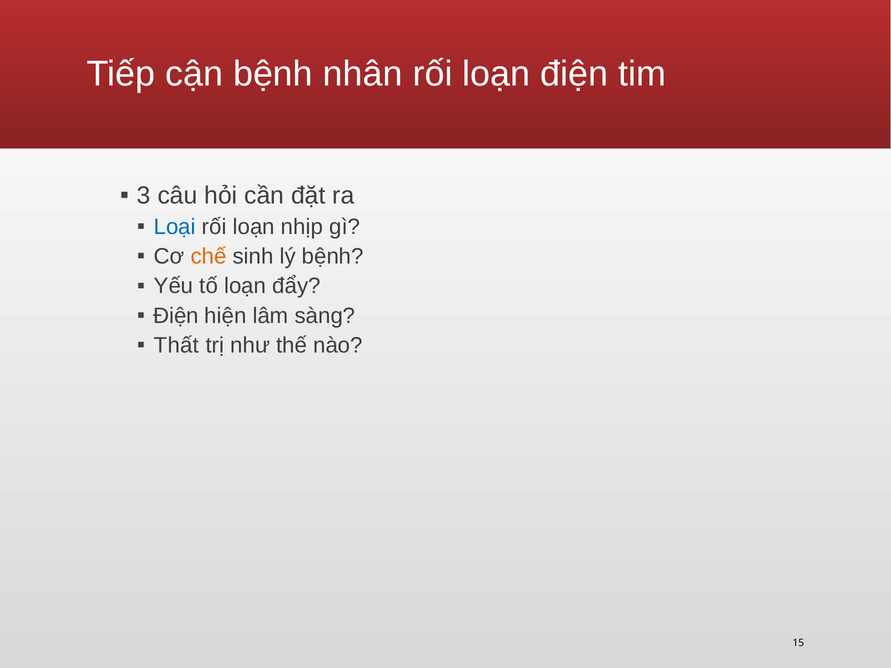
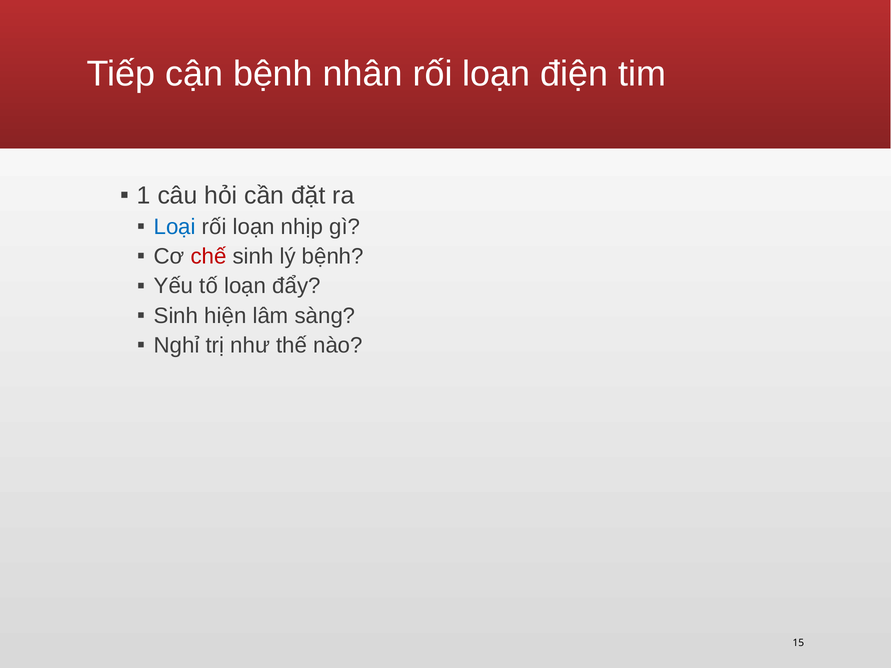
3: 3 -> 1
chế colour: orange -> red
Điện at (176, 316): Điện -> Sinh
Thất: Thất -> Nghỉ
